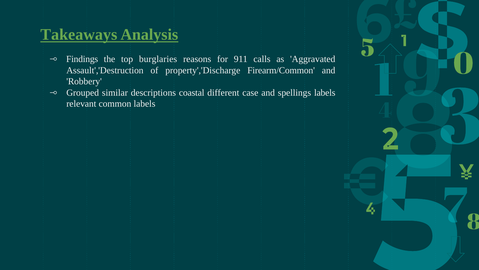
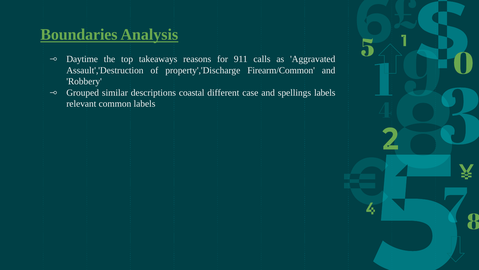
Takeaways: Takeaways -> Boundaries
Findings: Findings -> Daytime
burglaries: burglaries -> takeaways
